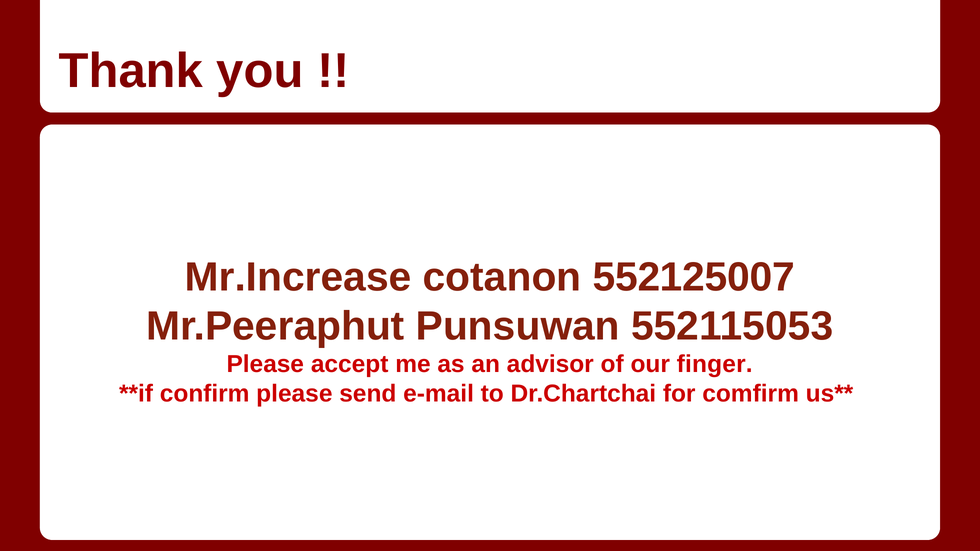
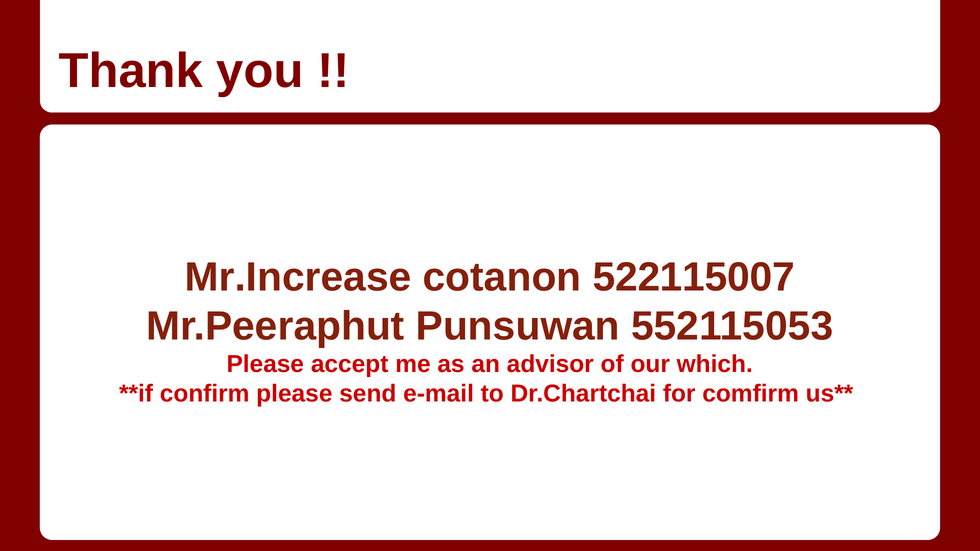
552125007: 552125007 -> 522115007
finger: finger -> which
